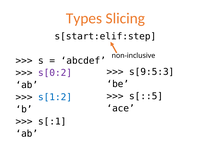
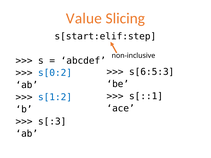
Types: Types -> Value
s[9:5:3: s[9:5:3 -> s[6:5:3
s[0:2 colour: purple -> blue
s[::5: s[::5 -> s[::1
s[:1: s[:1 -> s[:3
